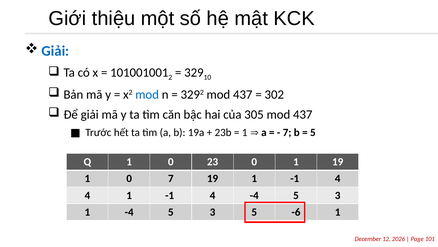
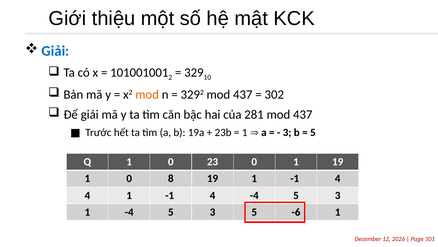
mod at (147, 94) colour: blue -> orange
305: 305 -> 281
7 at (287, 132): 7 -> 3
0 7: 7 -> 8
